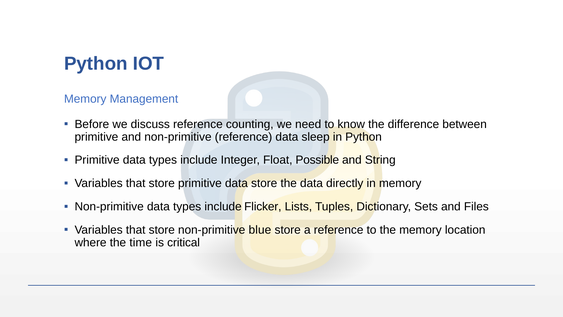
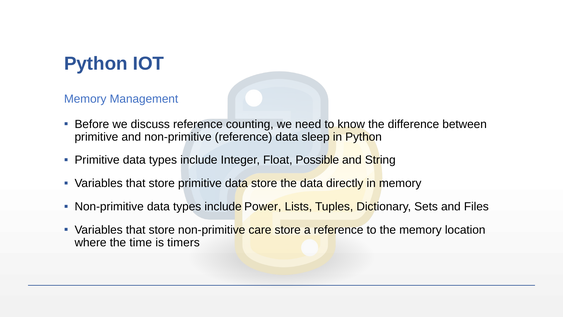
Flicker: Flicker -> Power
blue: blue -> care
critical: critical -> timers
